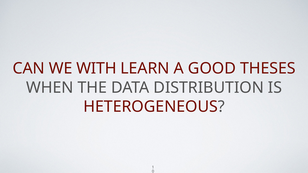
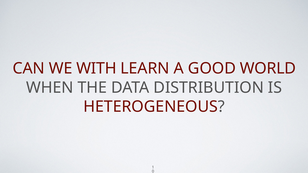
THESES: THESES -> WORLD
